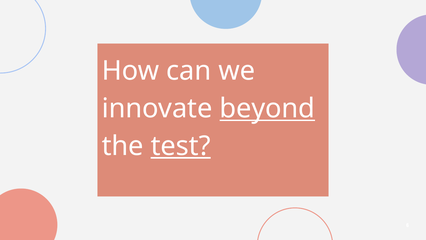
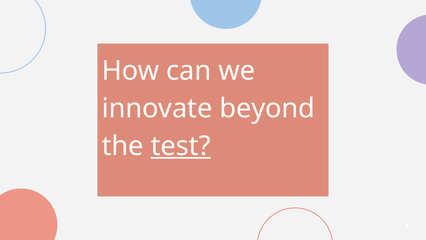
beyond underline: present -> none
